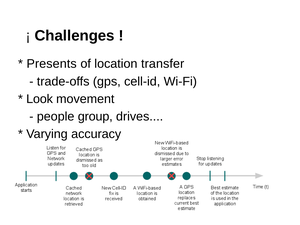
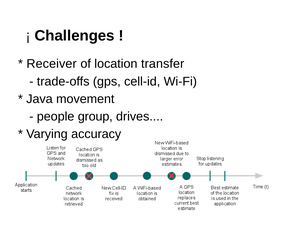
Presents: Presents -> Receiver
Look: Look -> Java
